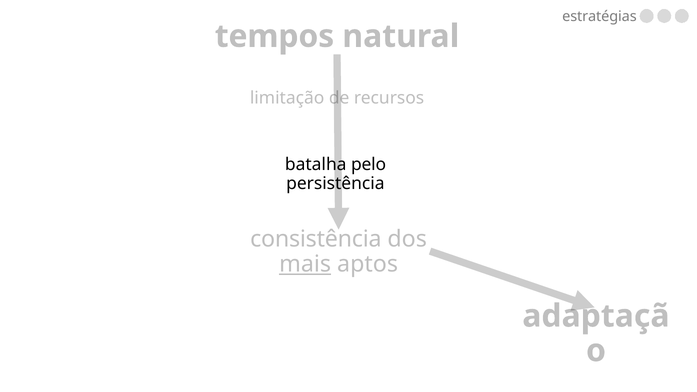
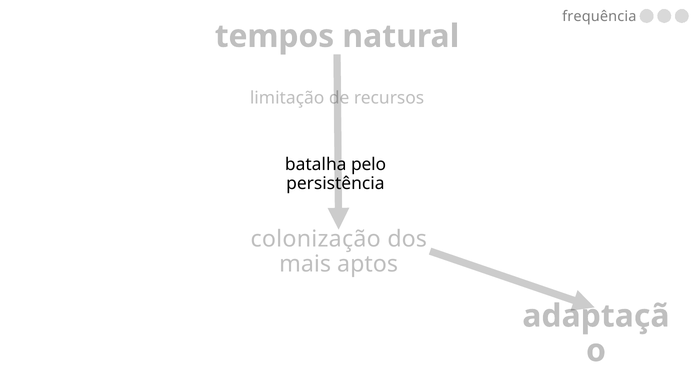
estratégias: estratégias -> frequência
consistência: consistência -> colonização
mais underline: present -> none
